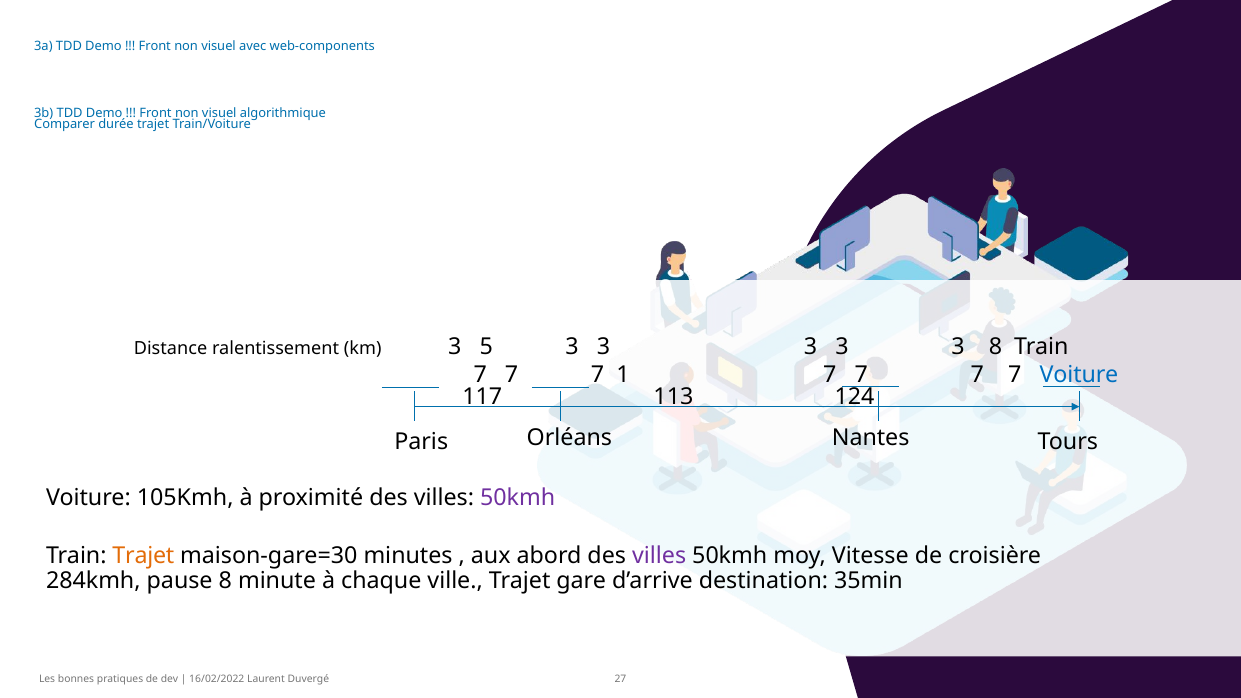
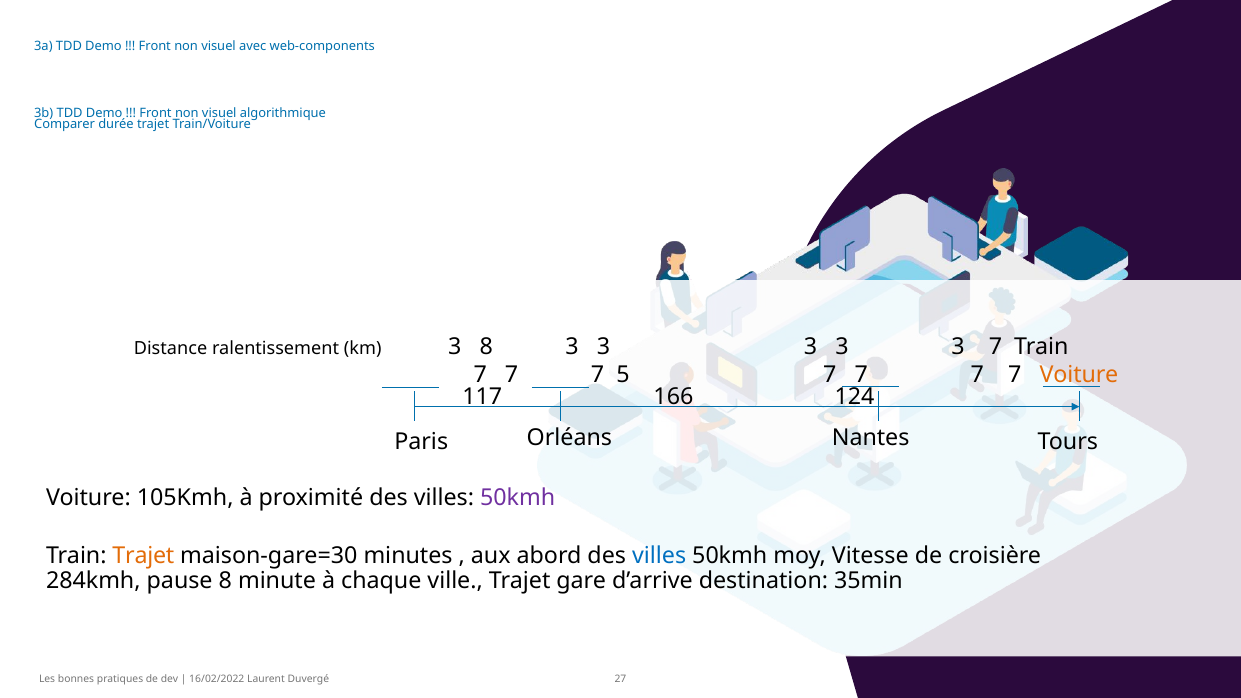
3 5: 5 -> 8
3 8: 8 -> 7
1: 1 -> 5
Voiture at (1079, 375) colour: blue -> orange
113: 113 -> 166
villes at (659, 556) colour: purple -> blue
